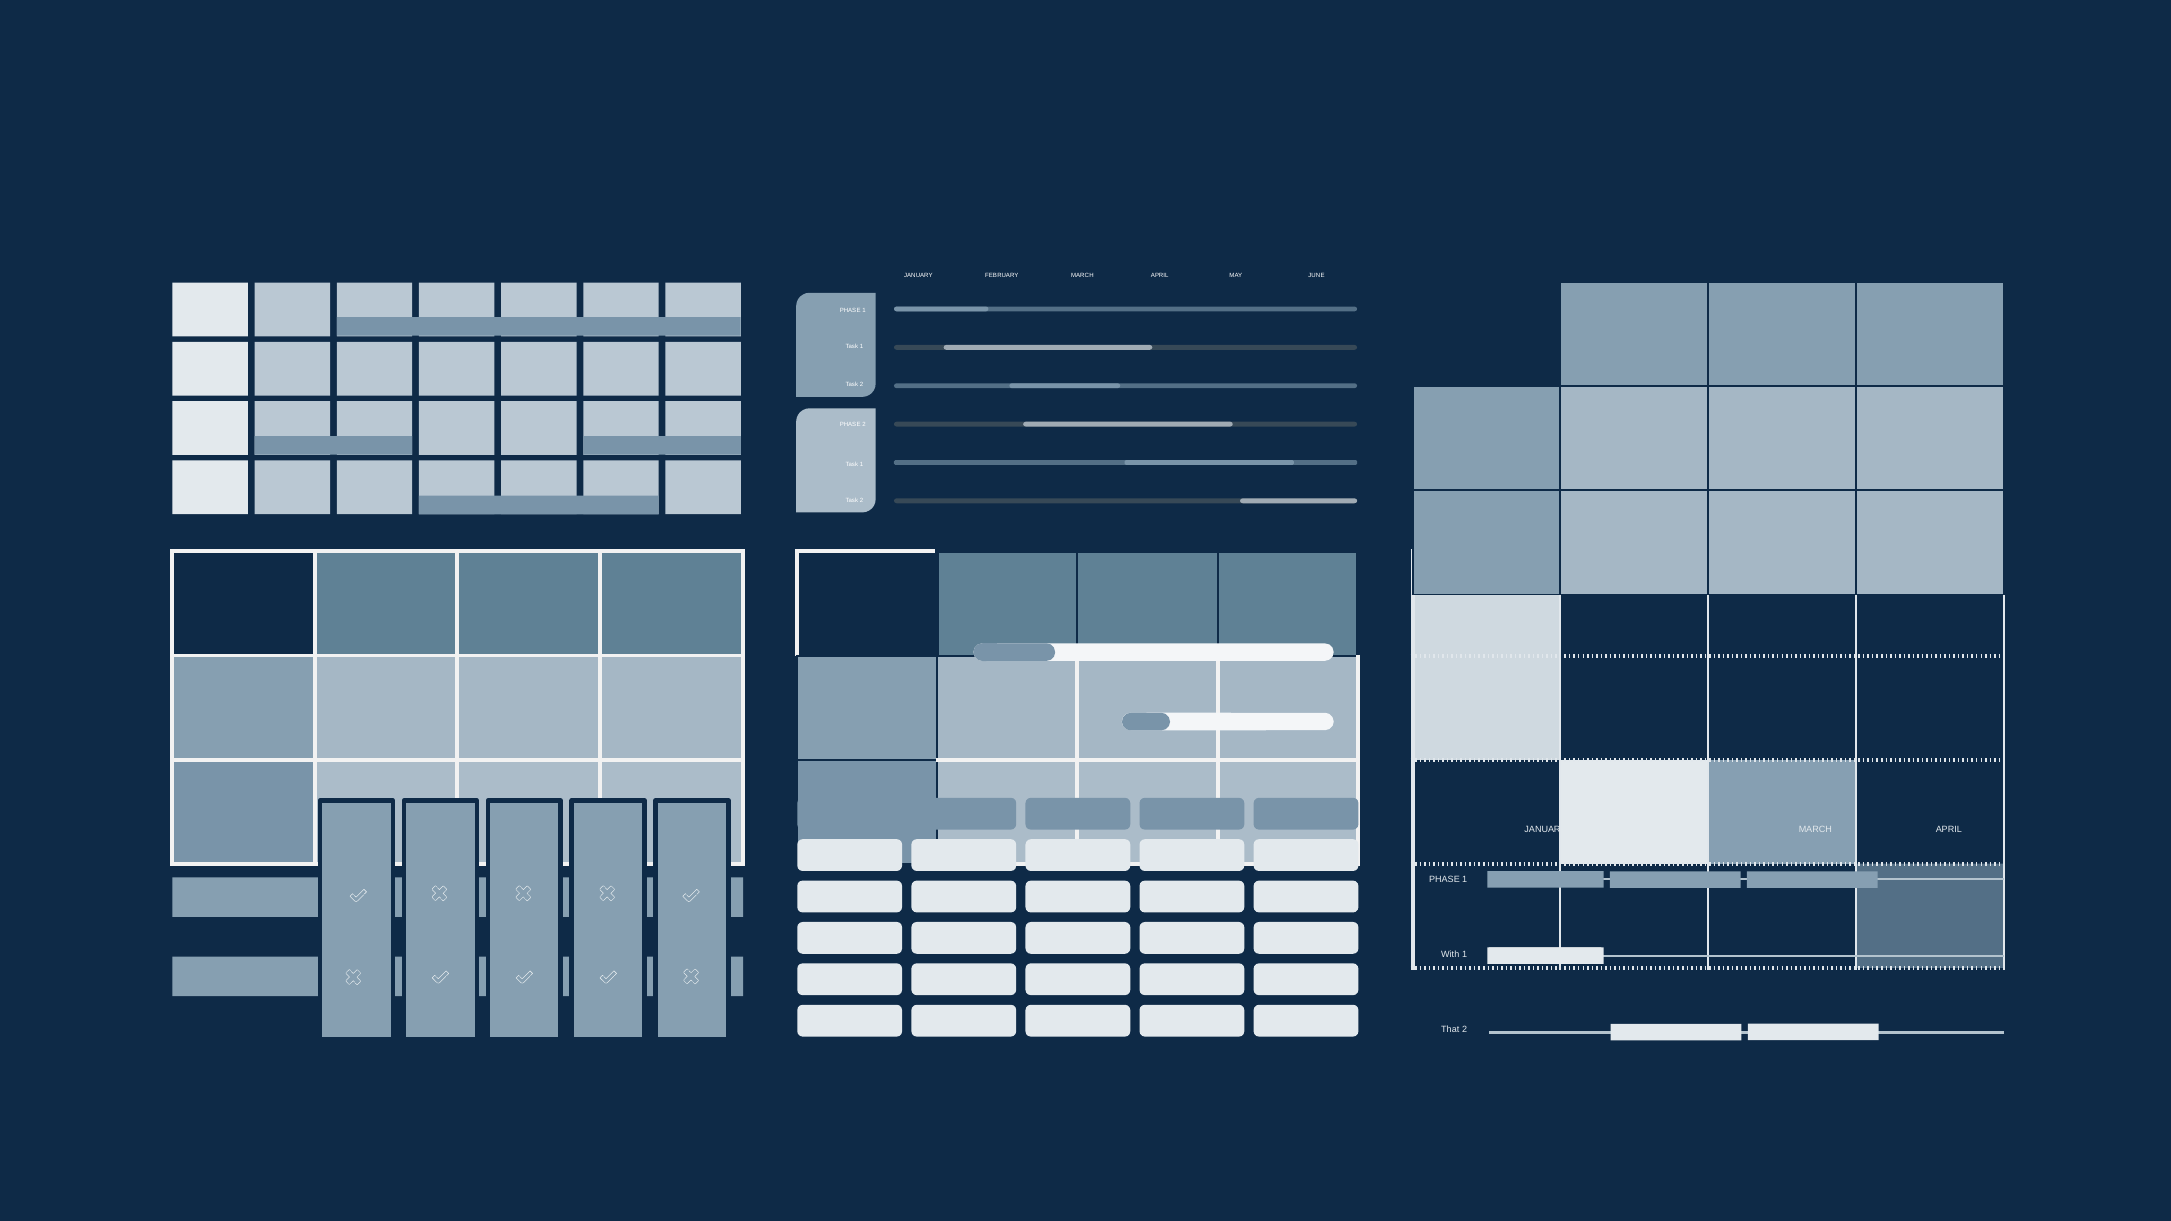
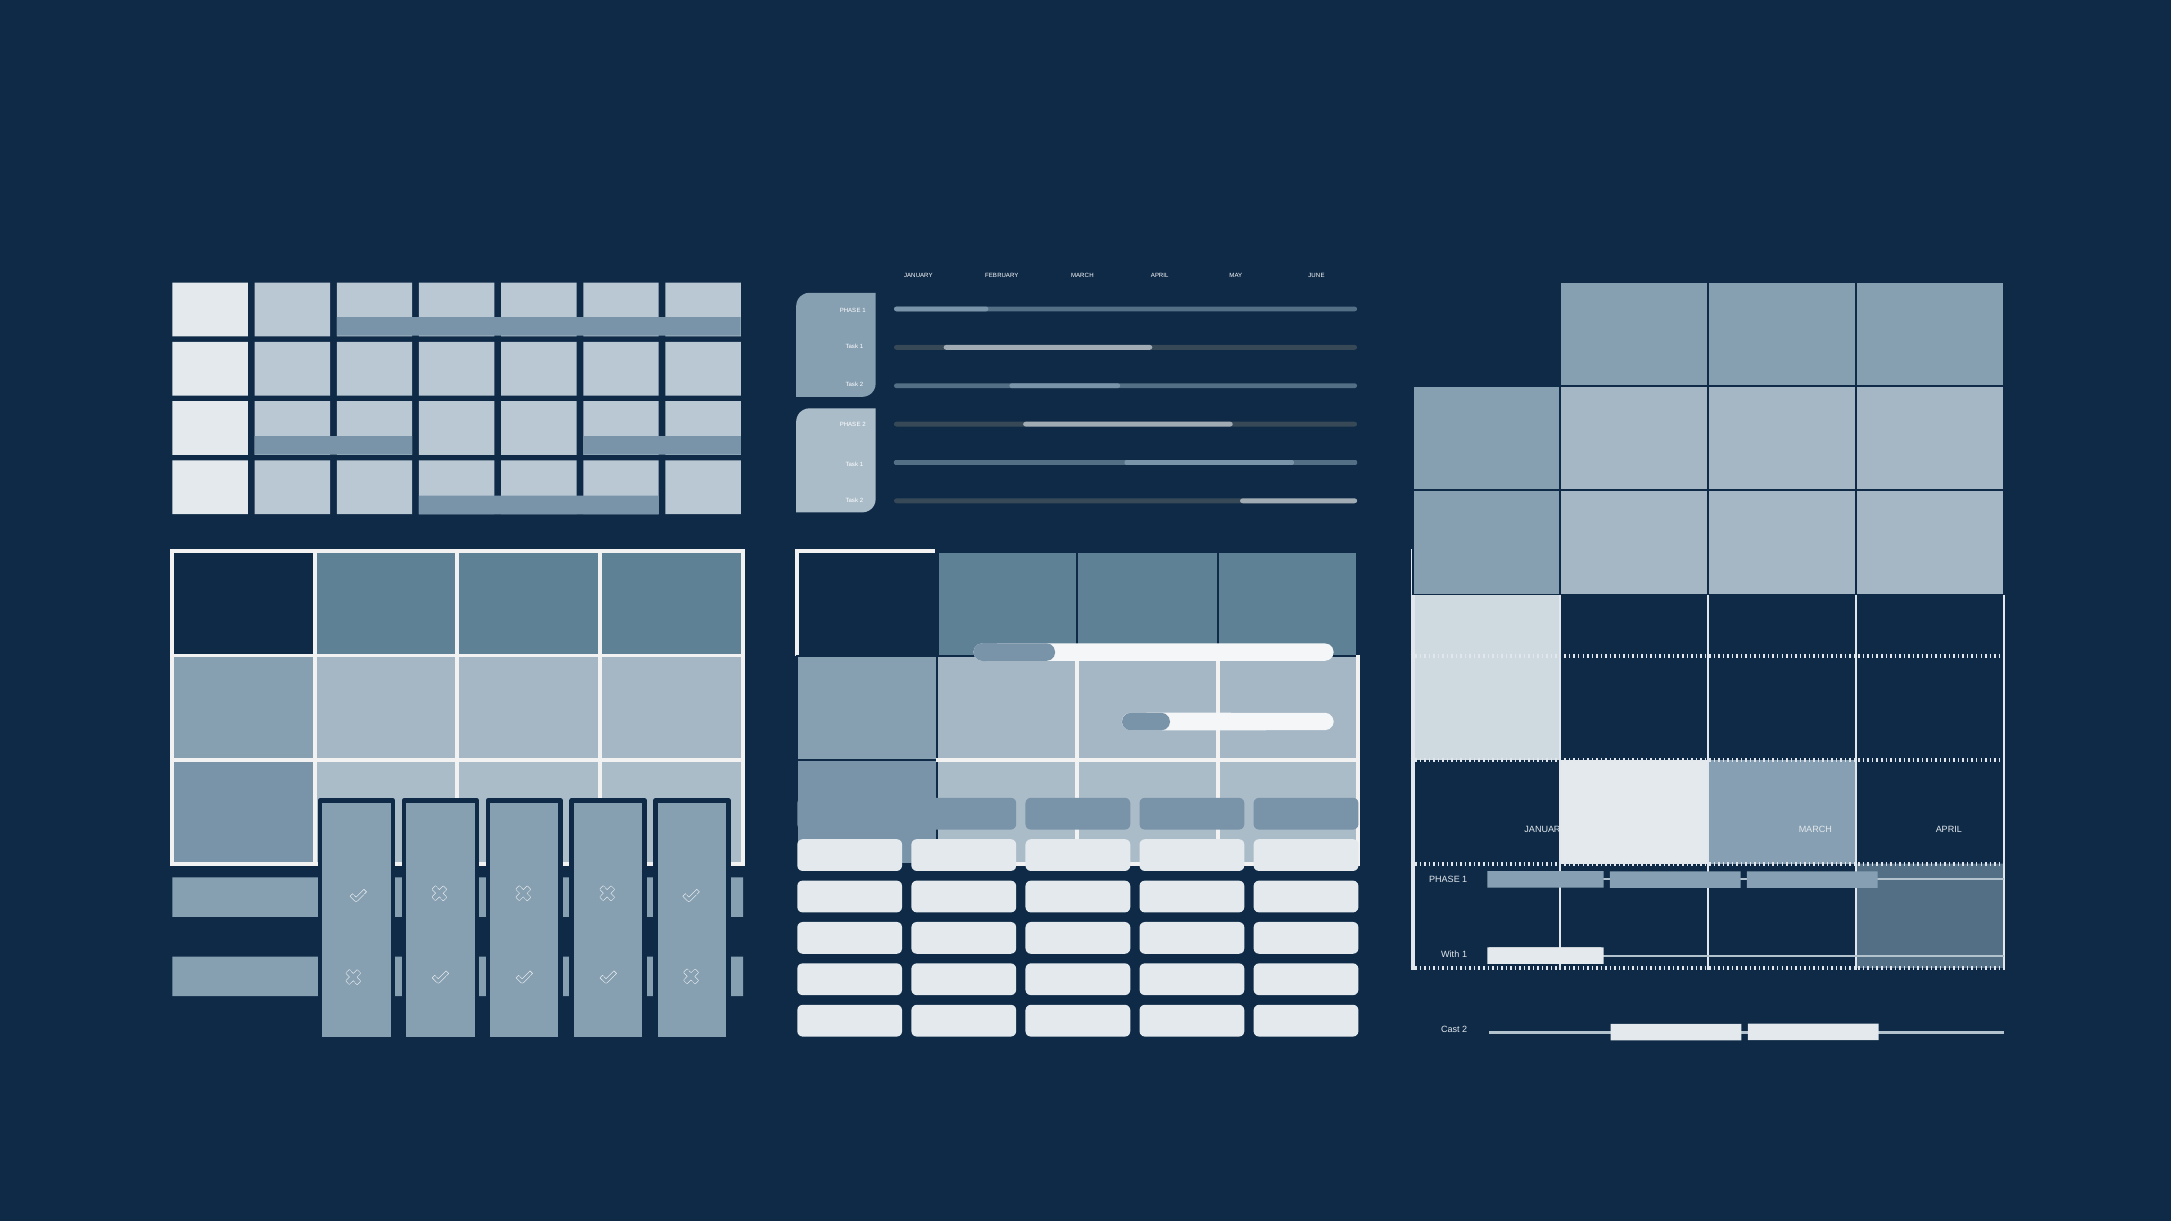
That: That -> Cast
